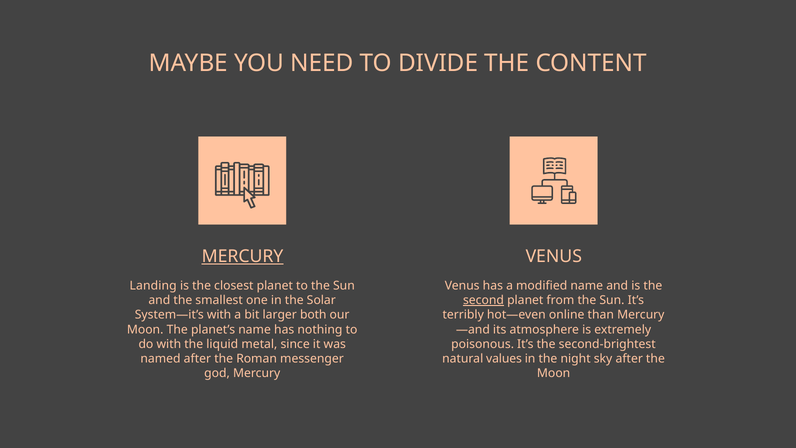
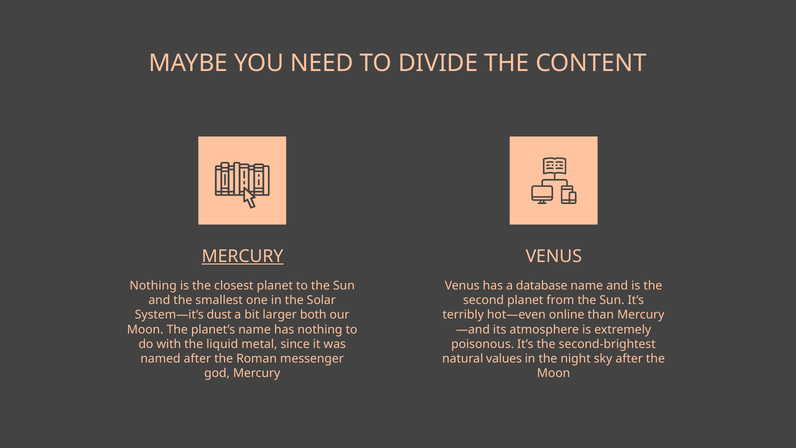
Landing at (153, 286): Landing -> Nothing
modified: modified -> database
second underline: present -> none
System—it’s with: with -> dust
